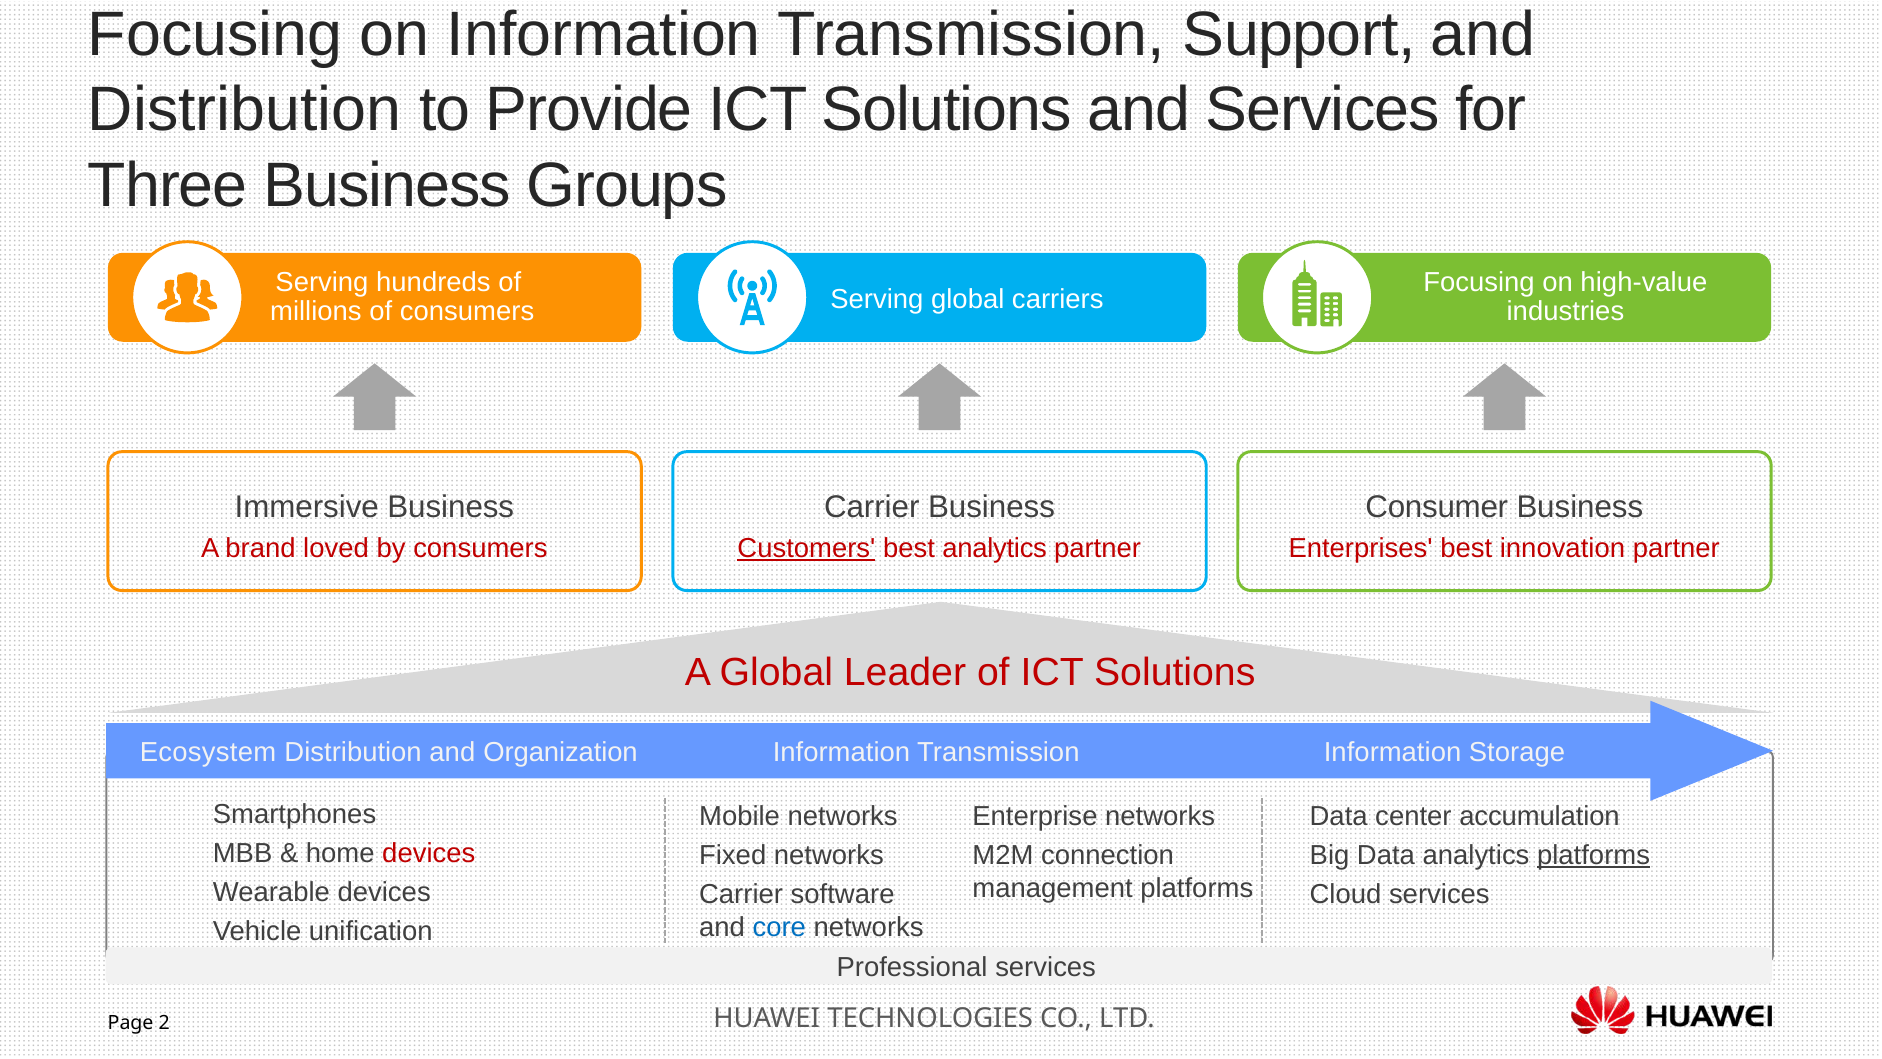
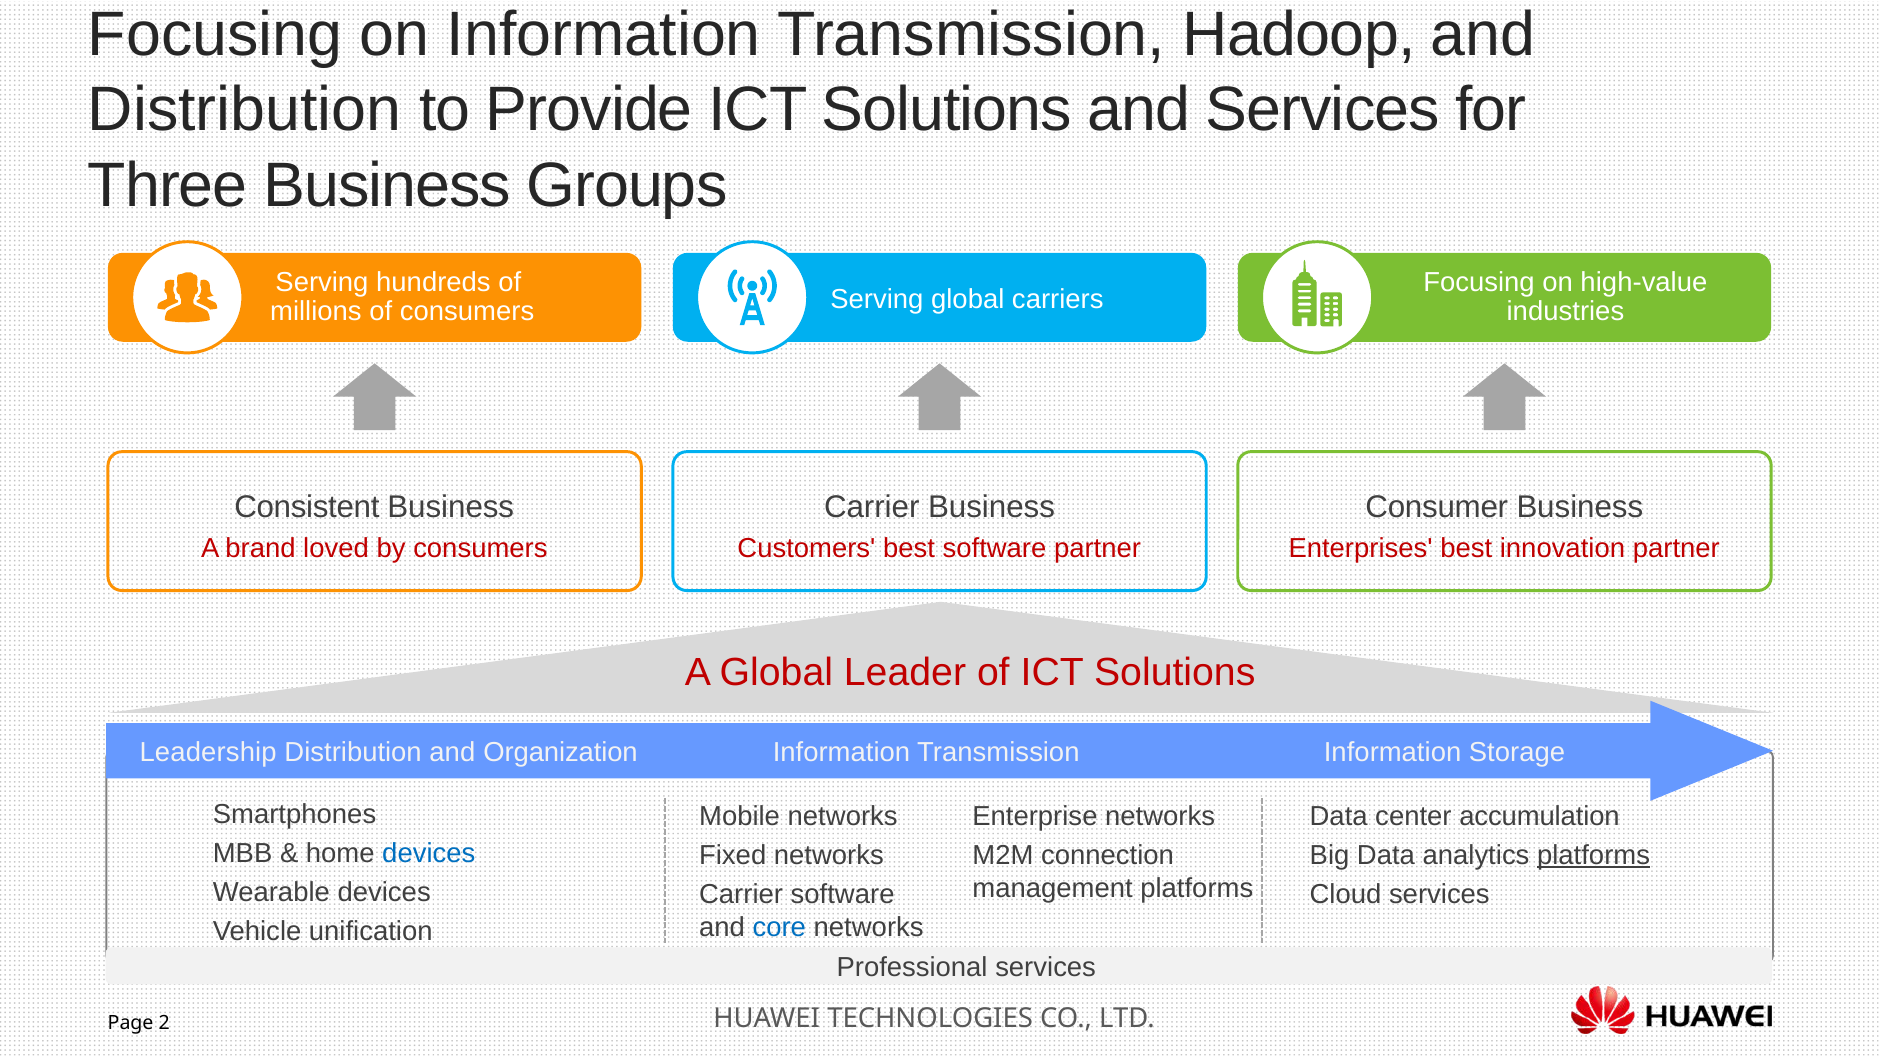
Support: Support -> Hadoop
Immersive: Immersive -> Consistent
Customers underline: present -> none
best analytics: analytics -> software
Ecosystem: Ecosystem -> Leadership
devices at (429, 853) colour: red -> blue
